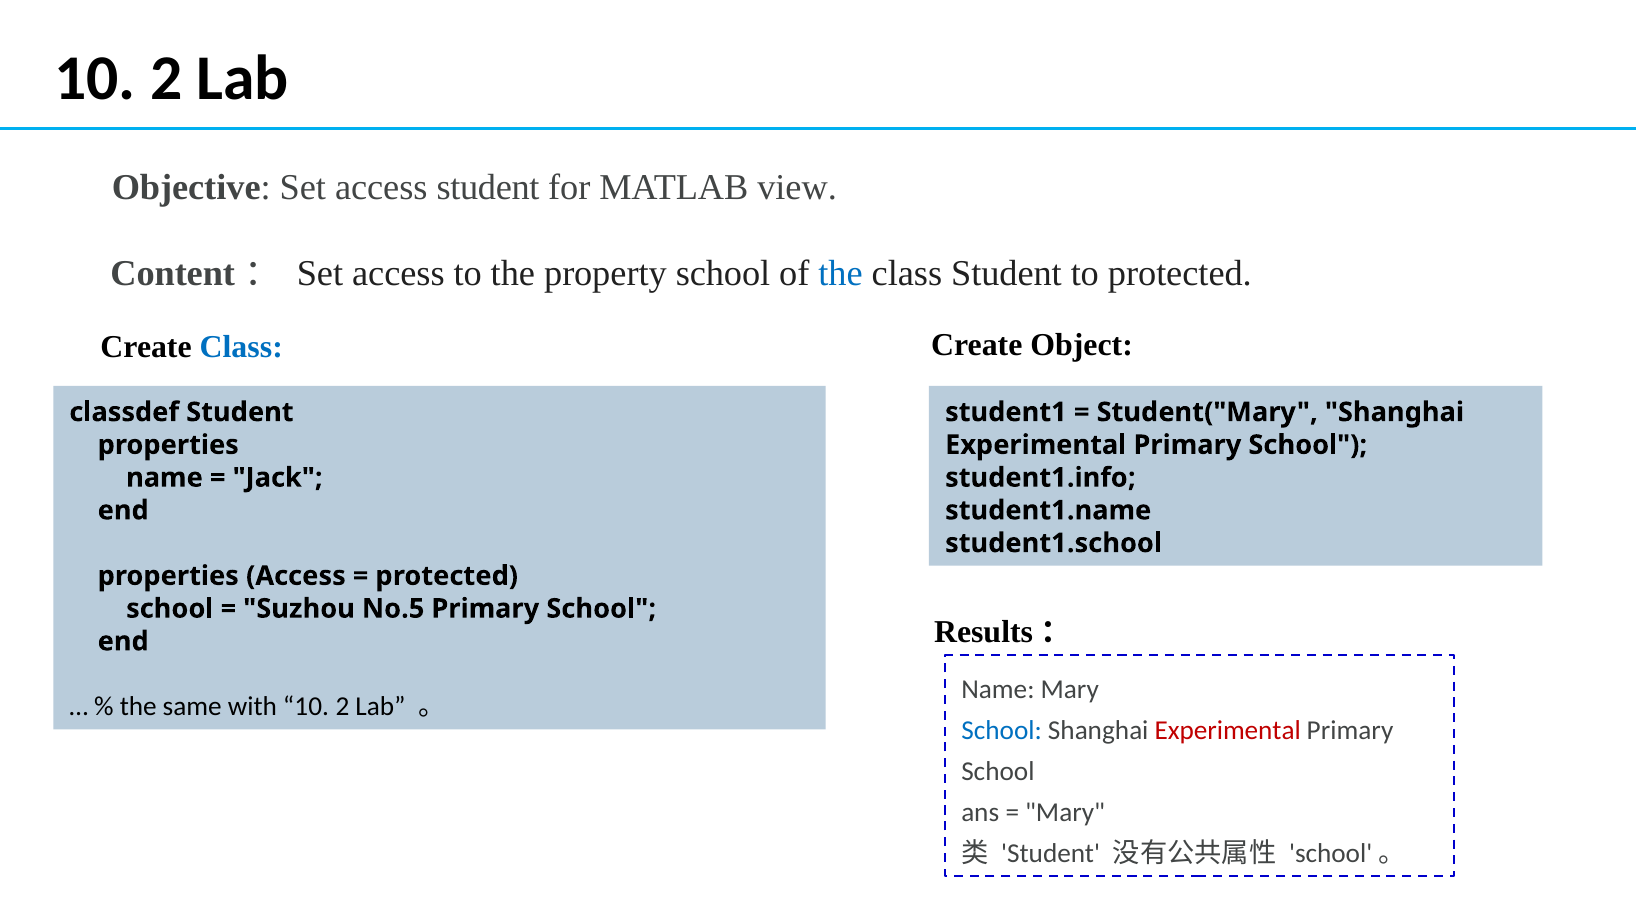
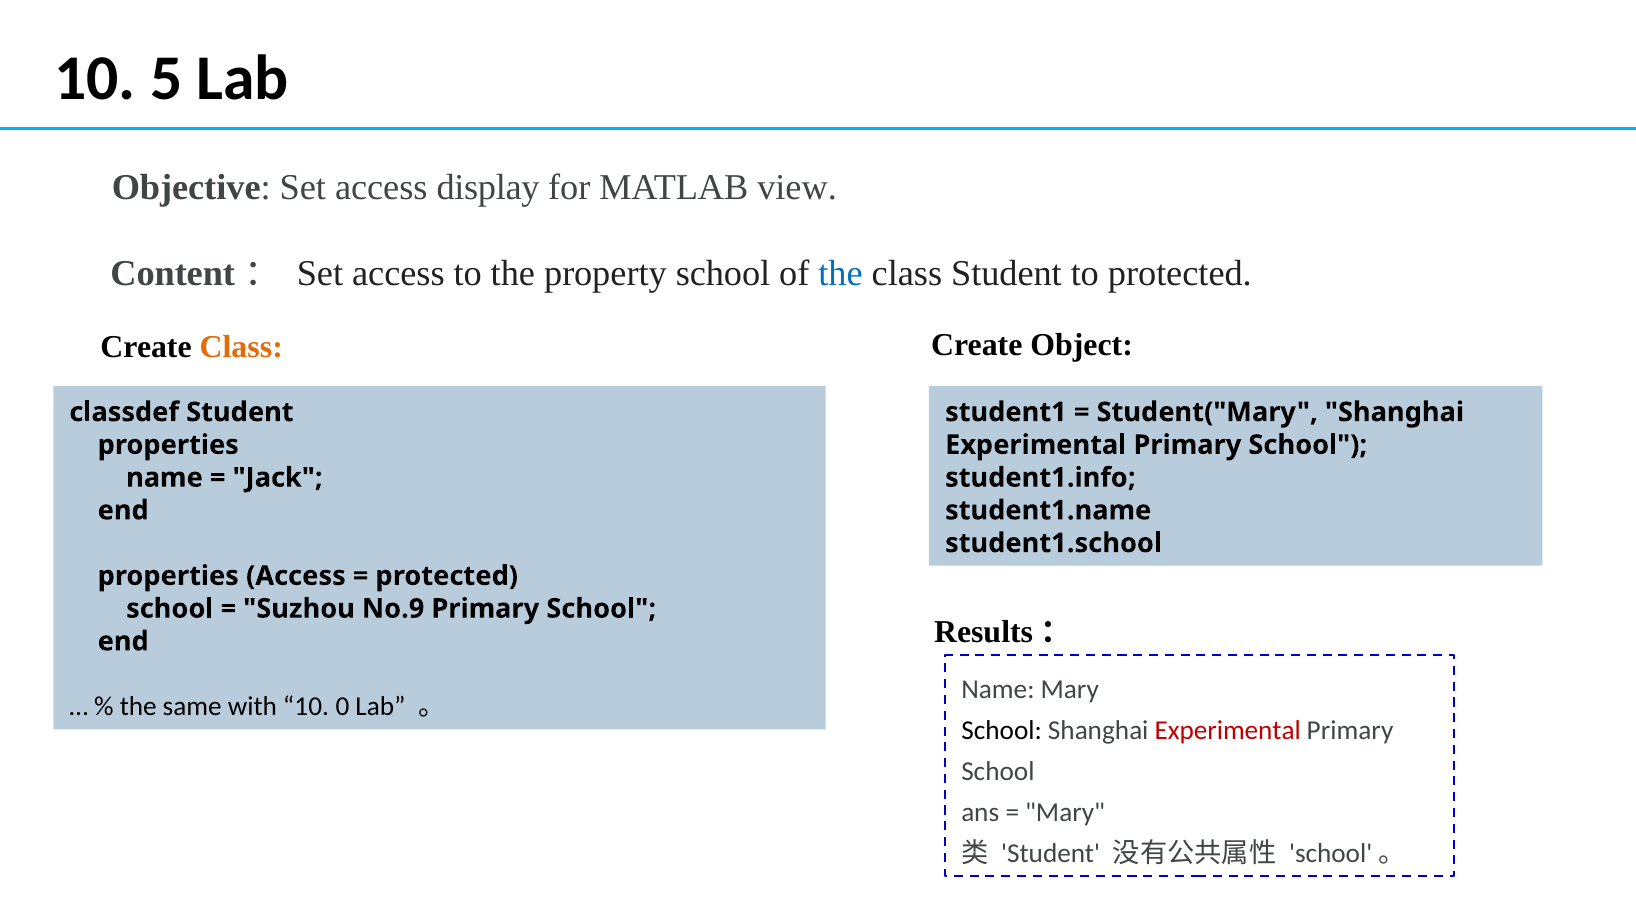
2 at (166, 78): 2 -> 5
access student: student -> display
Class at (241, 346) colour: blue -> orange
No.5: No.5 -> No.9
with 10 2: 2 -> 0
School at (1002, 730) colour: blue -> black
